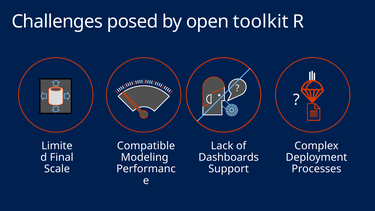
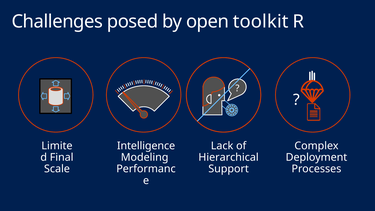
Compatible: Compatible -> Intelligence
Dashboards: Dashboards -> Hierarchical
